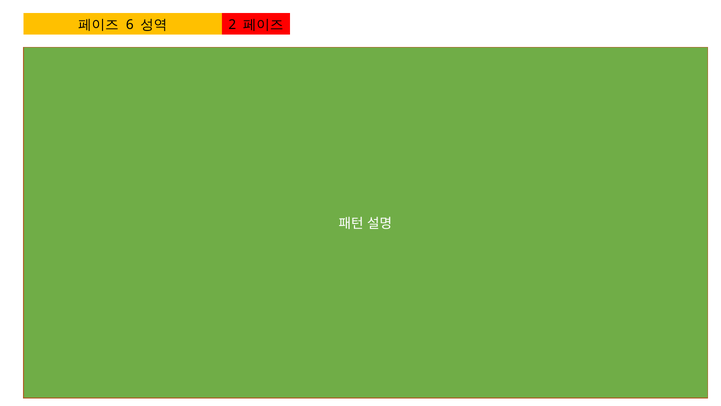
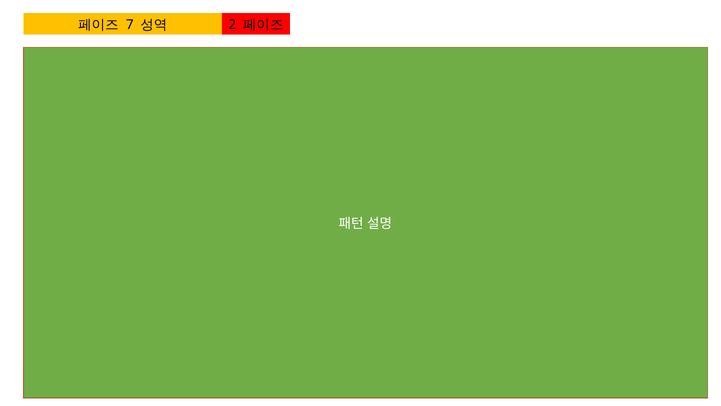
6: 6 -> 7
